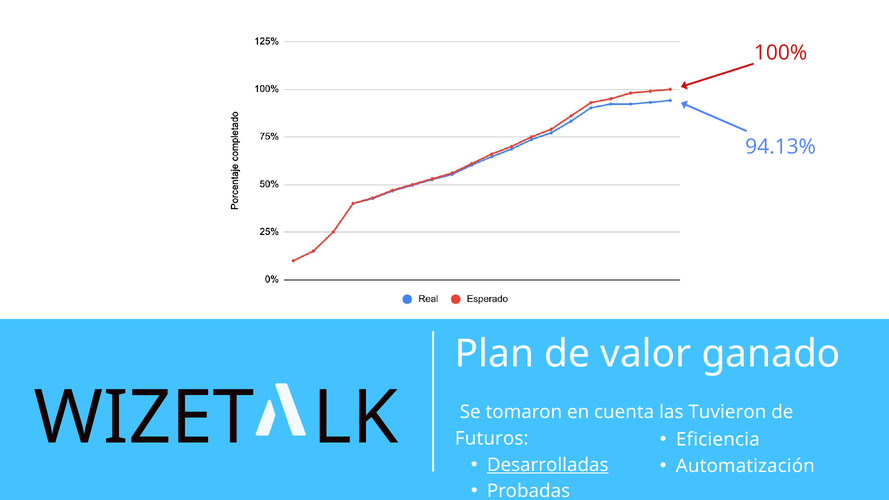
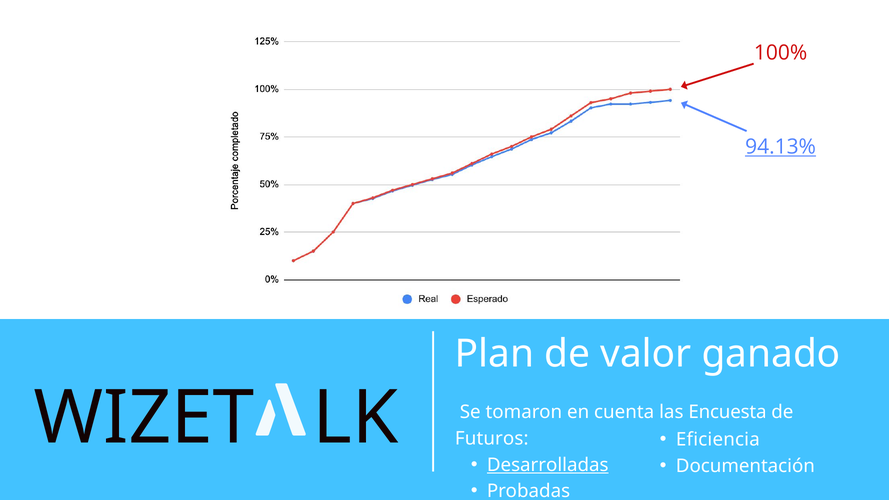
94.13% underline: none -> present
Tuvieron: Tuvieron -> Encuesta
Automatización: Automatización -> Documentación
